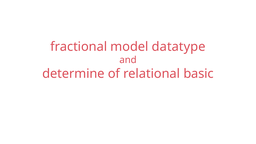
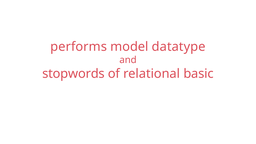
fractional: fractional -> performs
determine: determine -> stopwords
